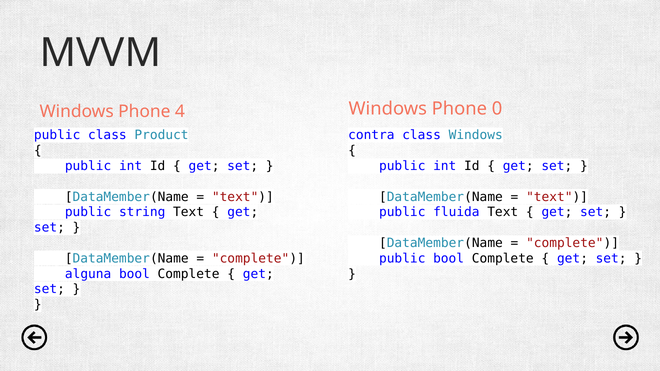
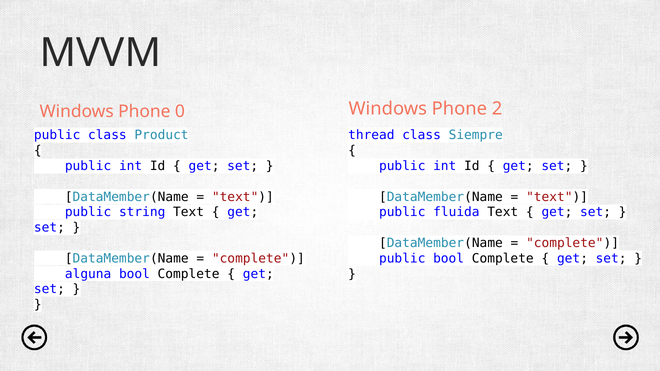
0: 0 -> 2
4: 4 -> 0
contra: contra -> thread
class Windows: Windows -> Siempre
